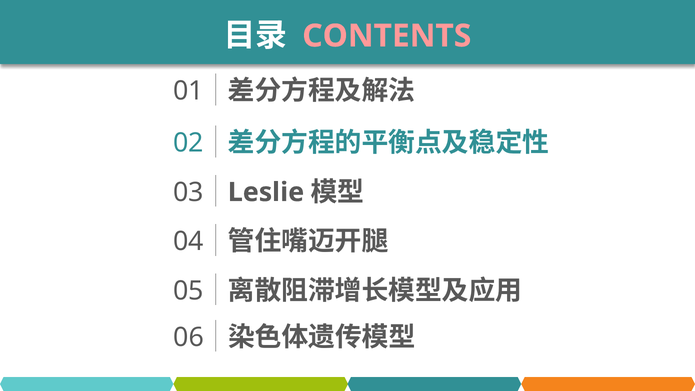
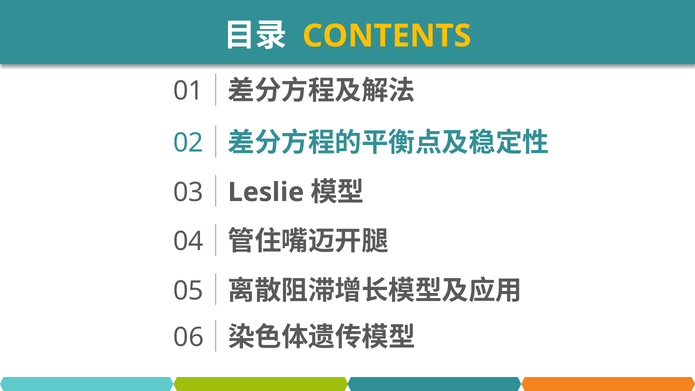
CONTENTS colour: pink -> yellow
